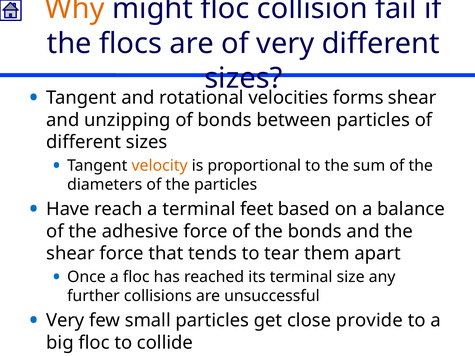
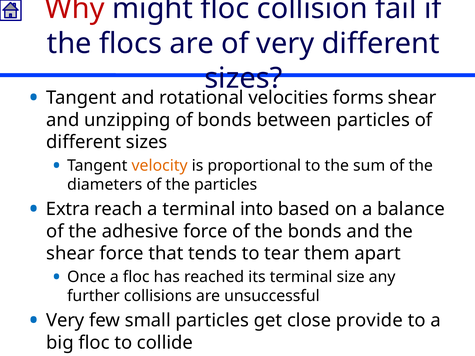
Why colour: orange -> red
Have: Have -> Extra
feet: feet -> into
